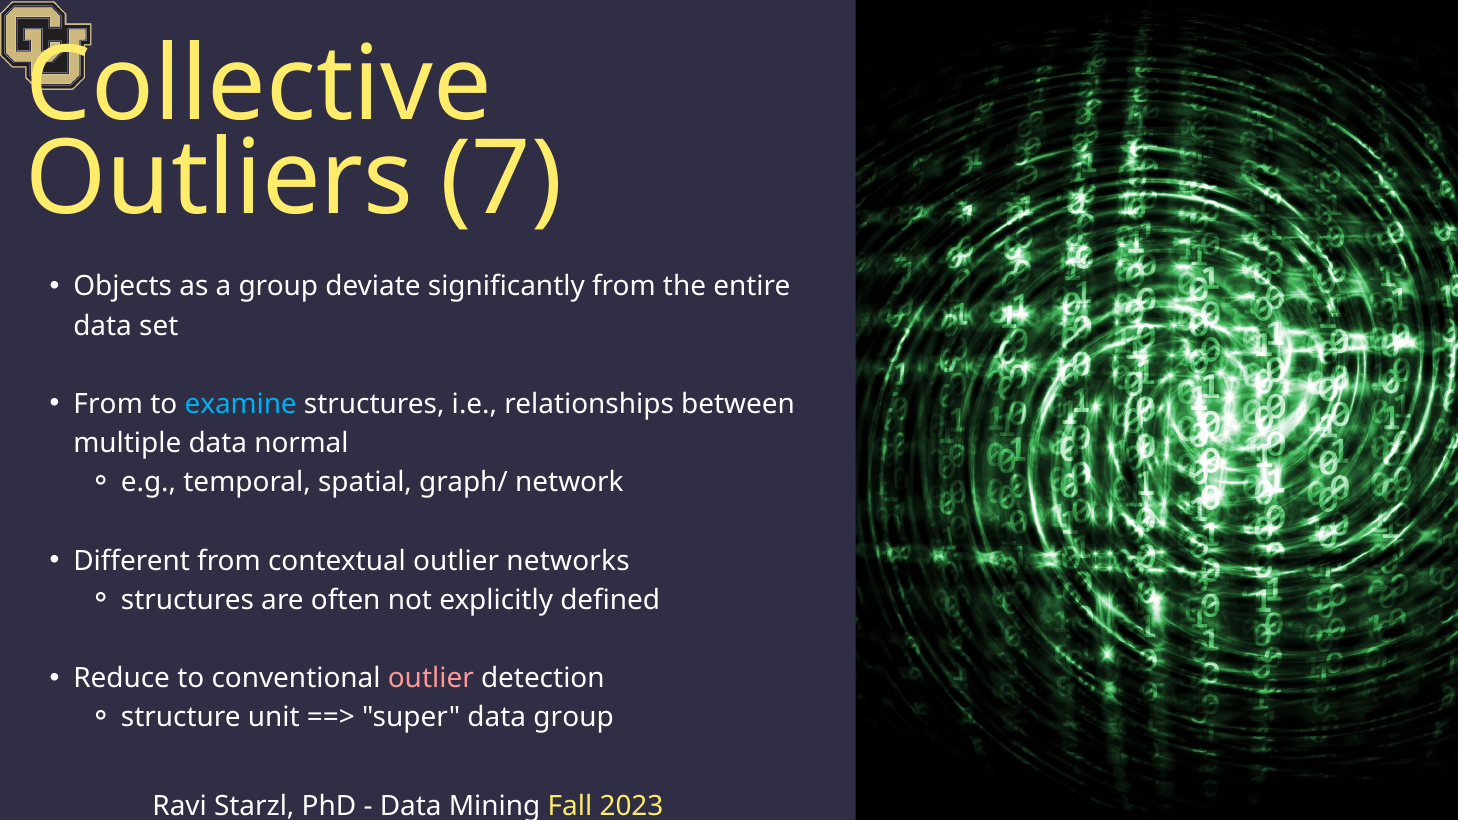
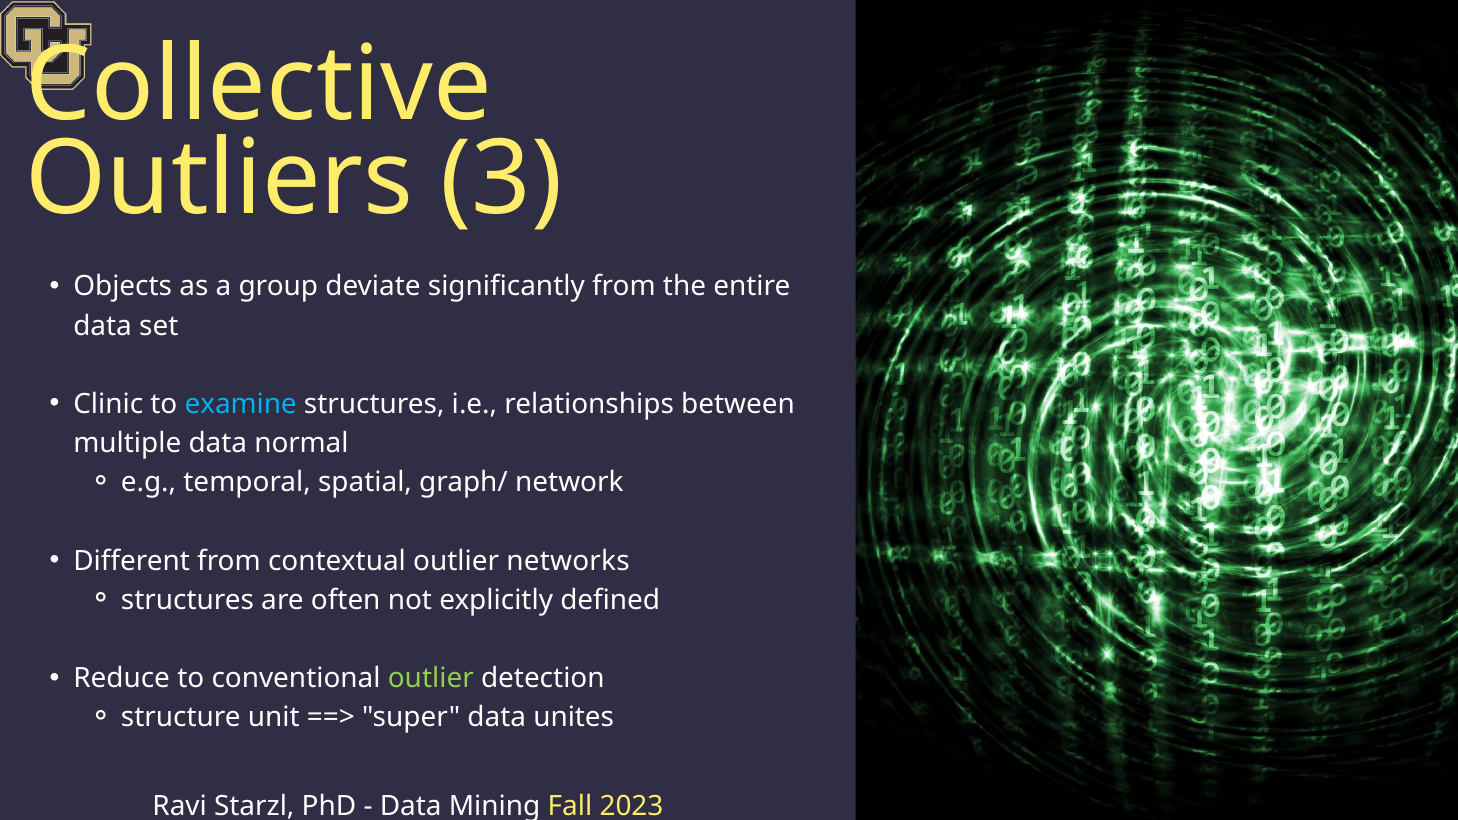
7: 7 -> 3
From at (108, 404): From -> Clinic
outlier at (431, 679) colour: pink -> light green
data group: group -> unites
